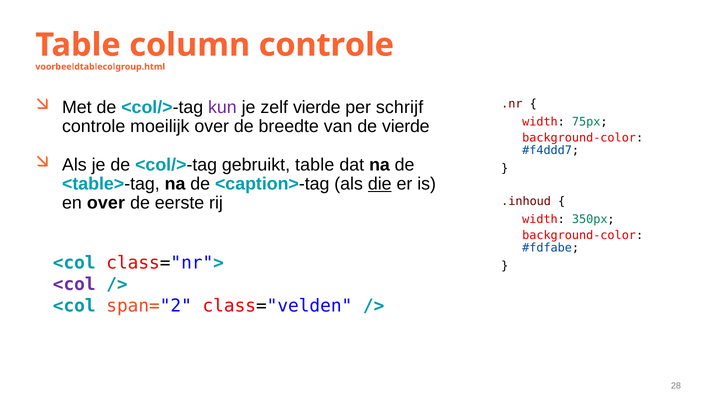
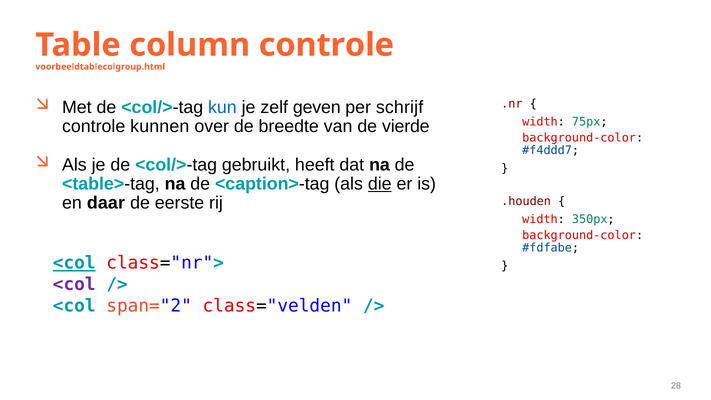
kun colour: purple -> blue
zelf vierde: vierde -> geven
moeilijk: moeilijk -> kunnen
gebruikt table: table -> heeft
en over: over -> daar
.inhoud: .inhoud -> .houden
<col at (74, 263) underline: none -> present
